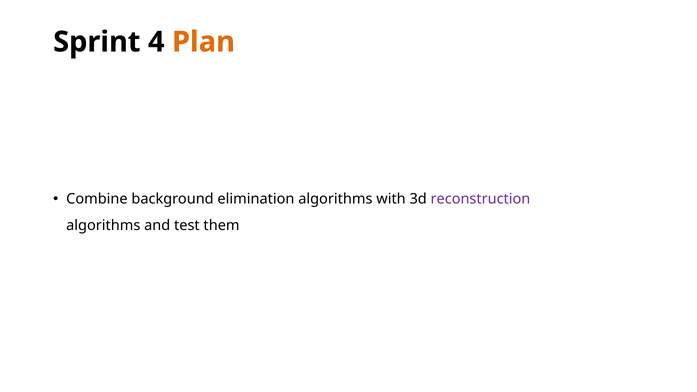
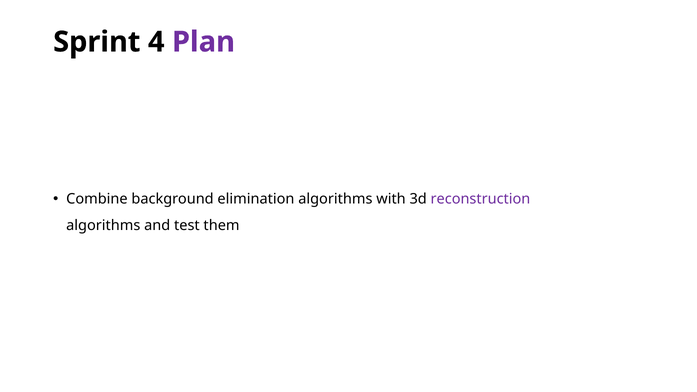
Plan colour: orange -> purple
